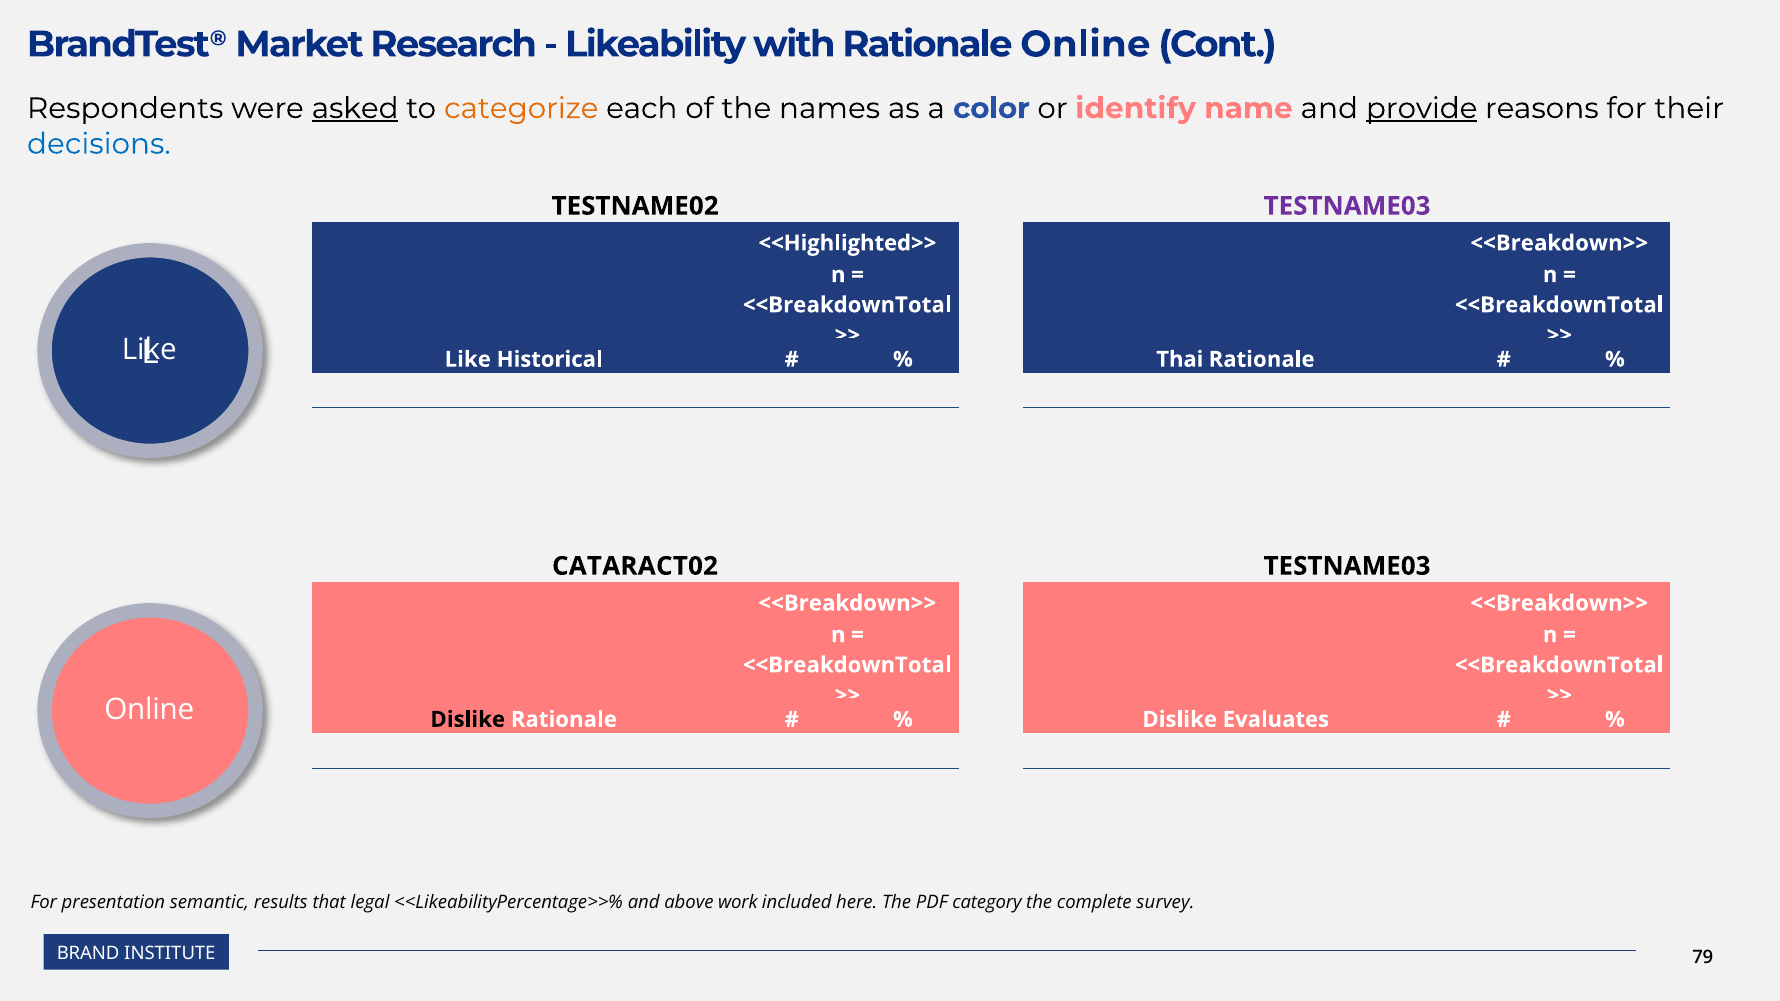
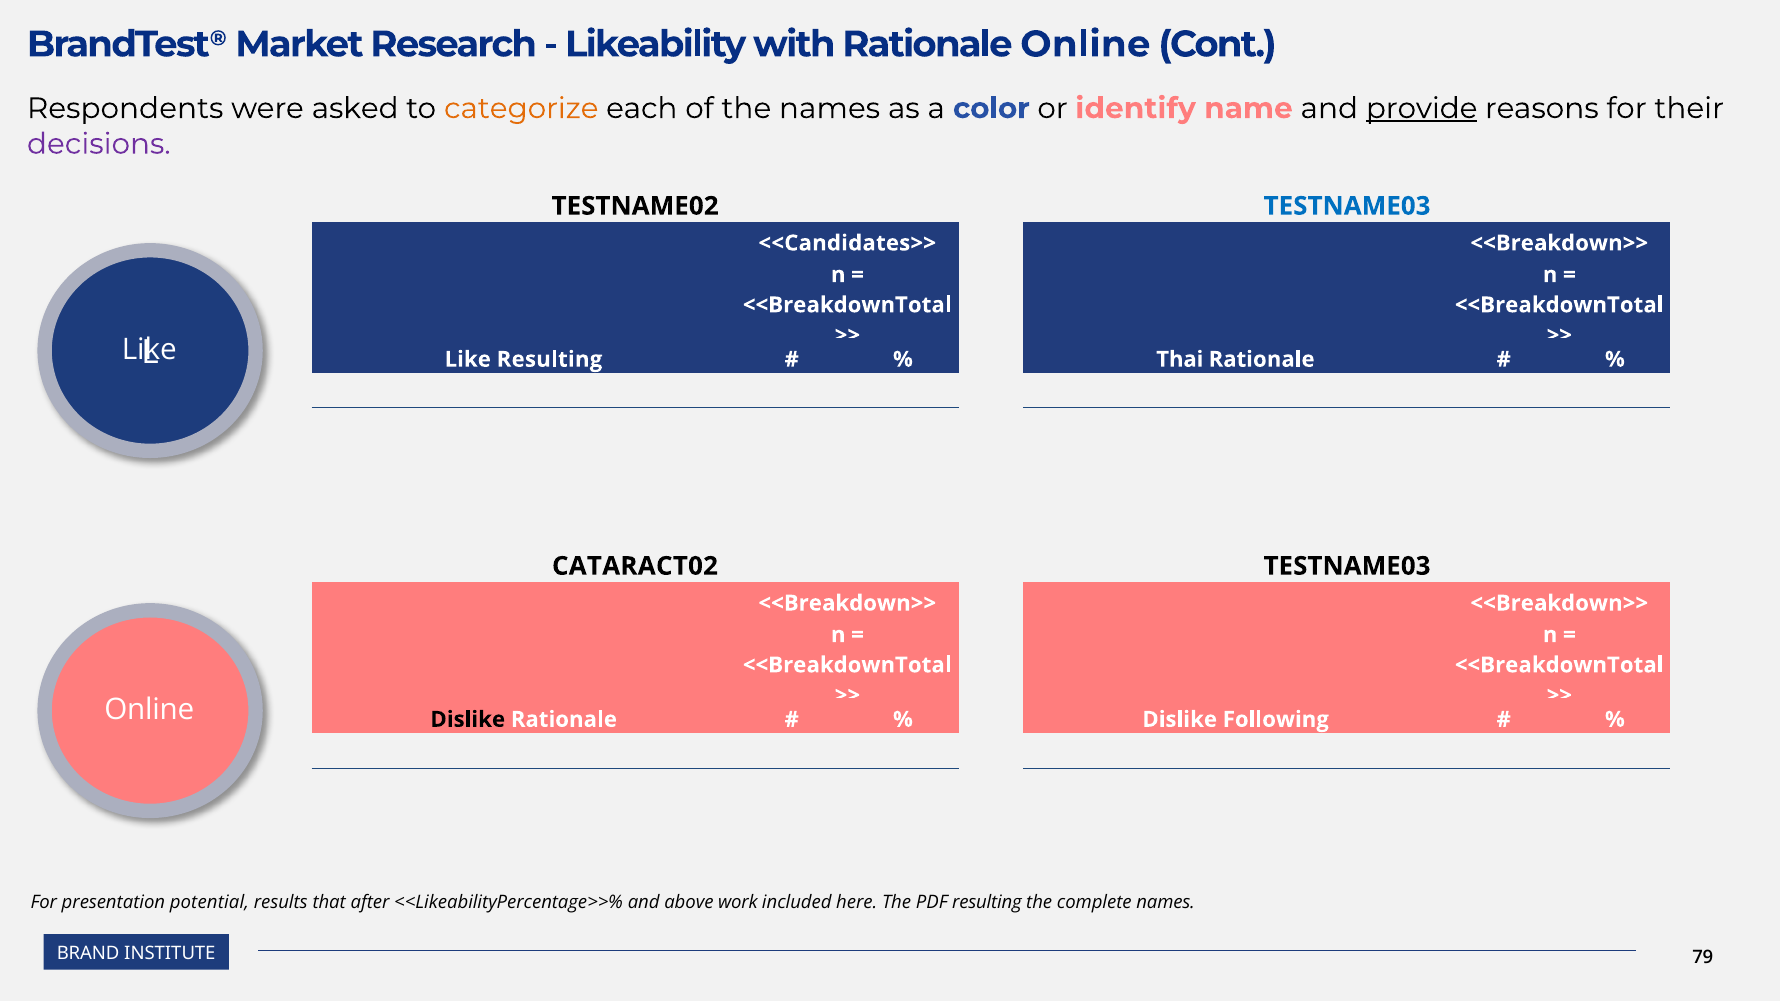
asked underline: present -> none
decisions colour: blue -> purple
TESTNAME03 at (1347, 206) colour: purple -> blue
<<Highlighted>>: <<Highlighted>> -> <<Candidates>>
Like Historical: Historical -> Resulting
Evaluates: Evaluates -> Following
semantic: semantic -> potential
legal: legal -> after
PDF category: category -> resulting
complete survey: survey -> names
